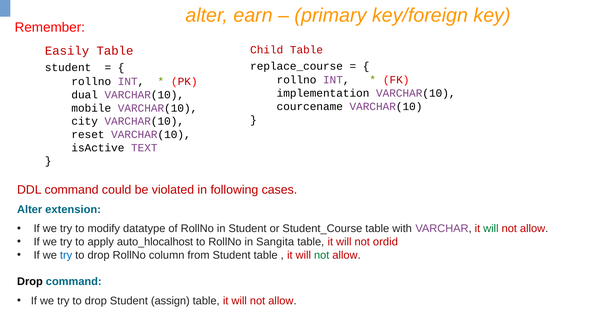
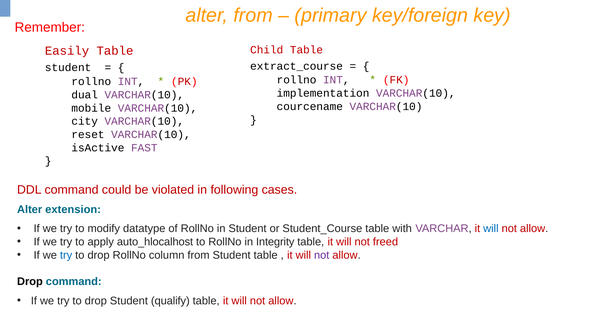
alter earn: earn -> from
replace_course: replace_course -> extract_course
TEXT: TEXT -> FAST
will at (491, 229) colour: green -> blue
Sangita: Sangita -> Integrity
ordid: ordid -> freed
not at (322, 255) colour: green -> purple
assign: assign -> qualify
